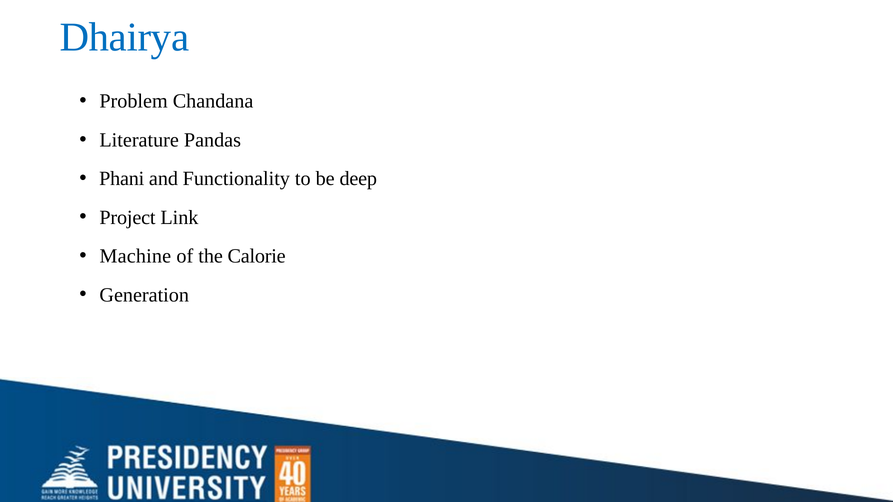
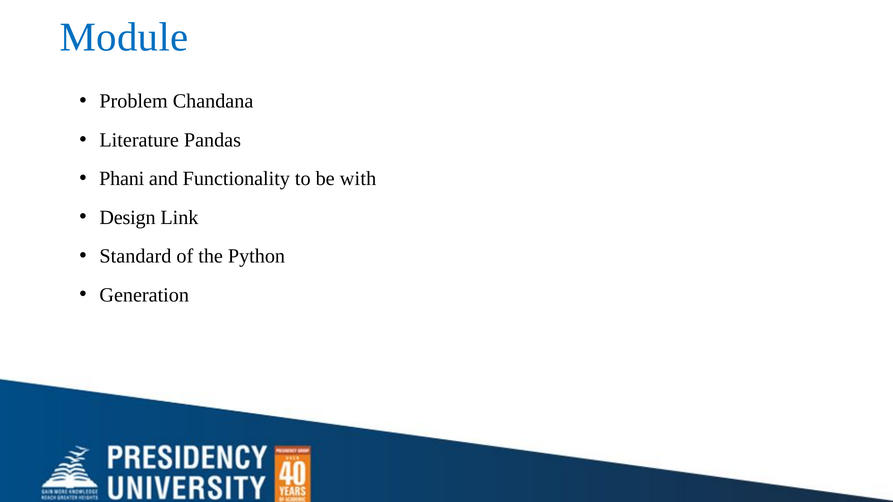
Dhairya: Dhairya -> Module
deep: deep -> with
Project: Project -> Design
Machine: Machine -> Standard
Calorie: Calorie -> Python
